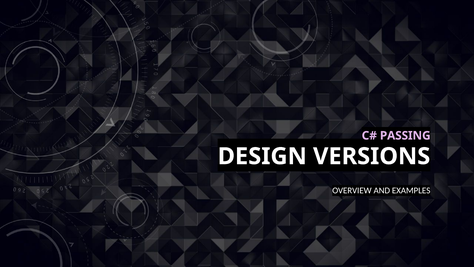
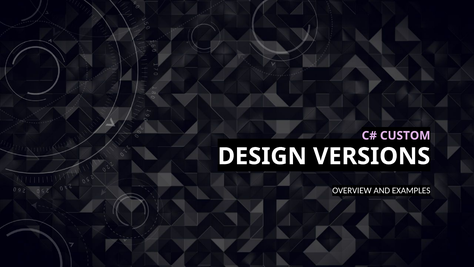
PASSING: PASSING -> CUSTOM
